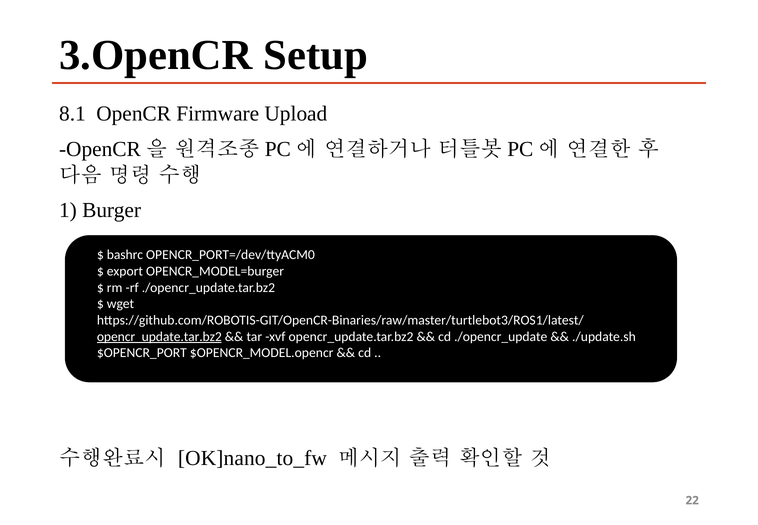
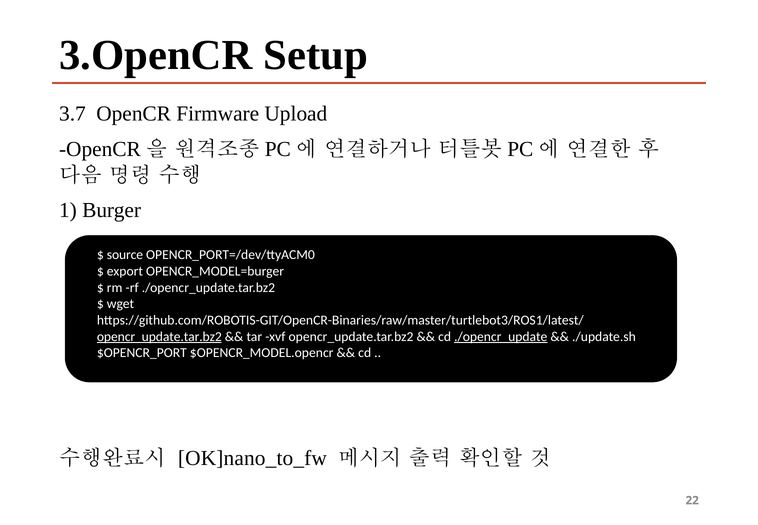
8.1: 8.1 -> 3.7
bashrc: bashrc -> source
./opencr_update underline: none -> present
